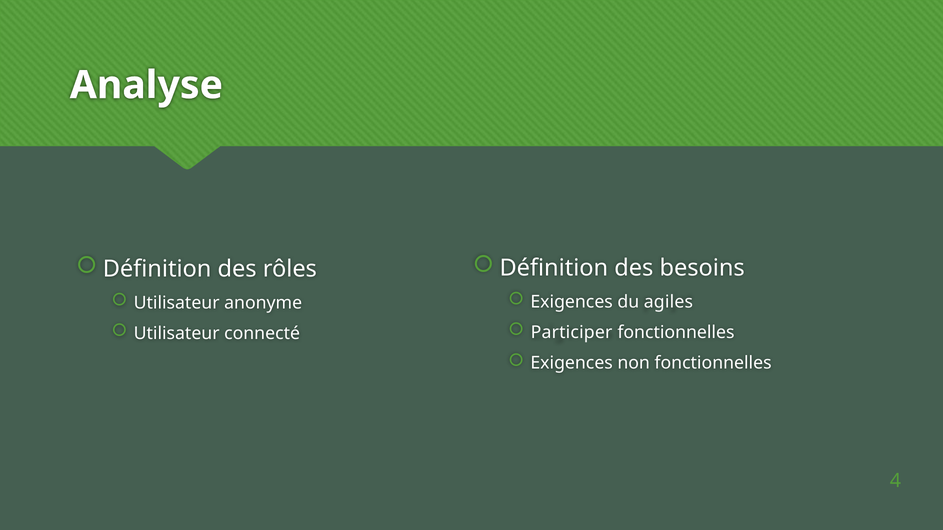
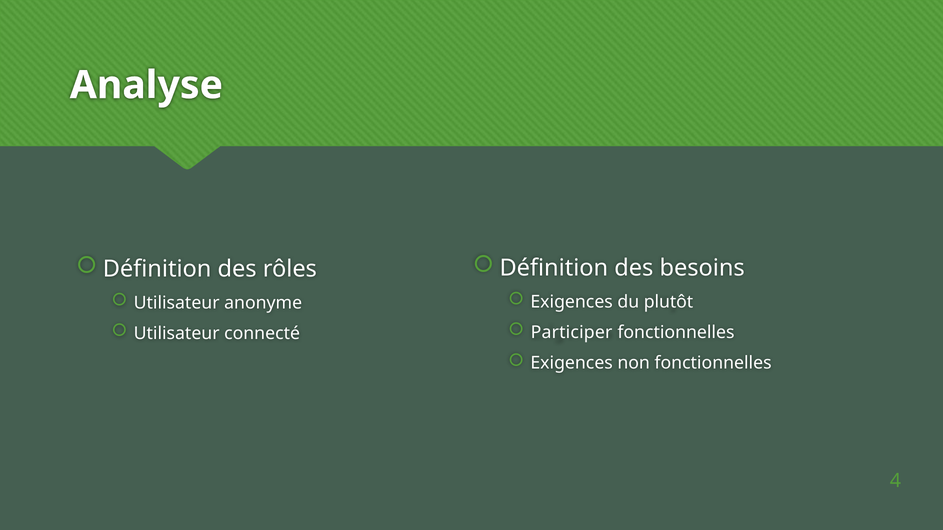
agiles: agiles -> plutôt
